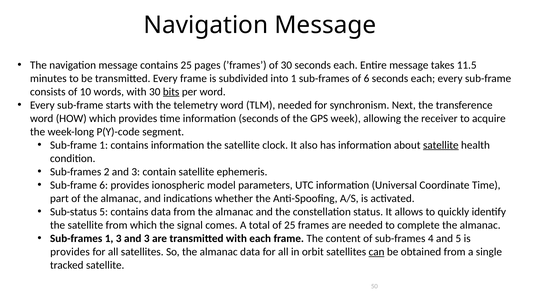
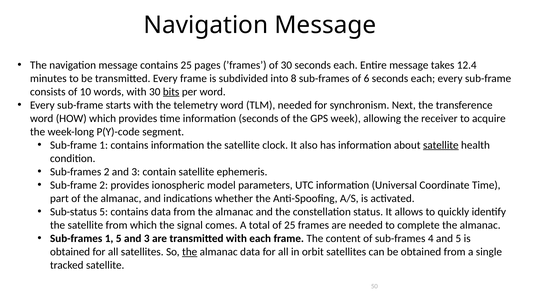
11.5: 11.5 -> 12.4
into 1: 1 -> 8
Sub-frame 6: 6 -> 2
1 3: 3 -> 5
provides at (70, 252): provides -> obtained
the at (190, 252) underline: none -> present
can underline: present -> none
